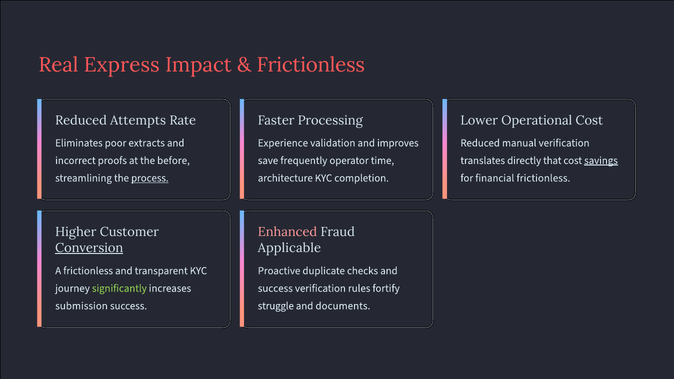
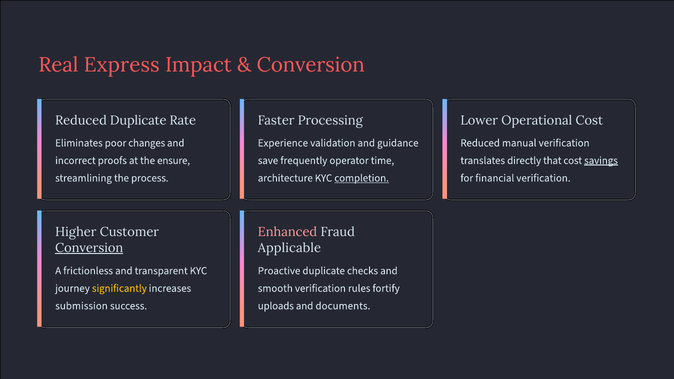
Frictionless at (311, 65): Frictionless -> Conversion
Reduced Attempts: Attempts -> Duplicate
extracts: extracts -> changes
improves: improves -> guidance
before: before -> ensure
process underline: present -> none
completion underline: none -> present
financial frictionless: frictionless -> verification
significantly colour: light green -> yellow
success at (275, 288): success -> smooth
struggle: struggle -> uploads
